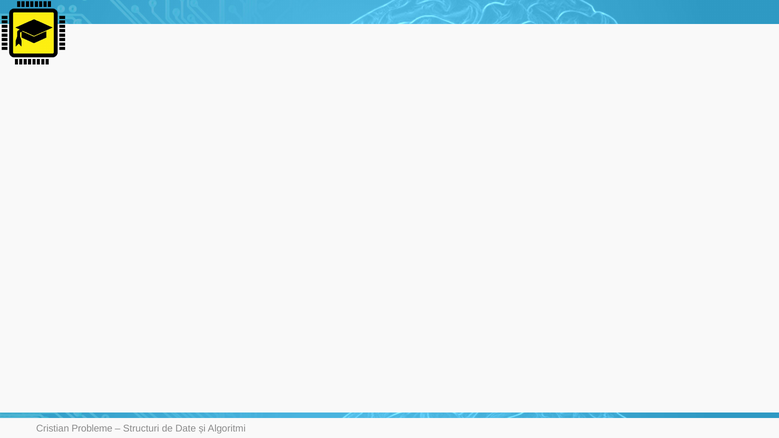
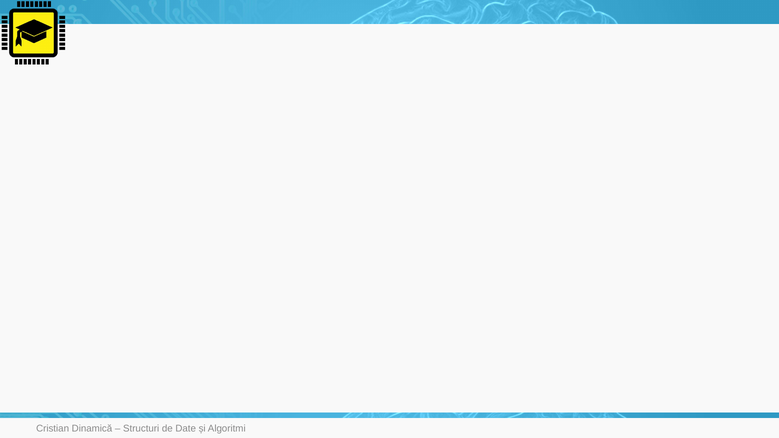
Probleme: Probleme -> Dinamică
